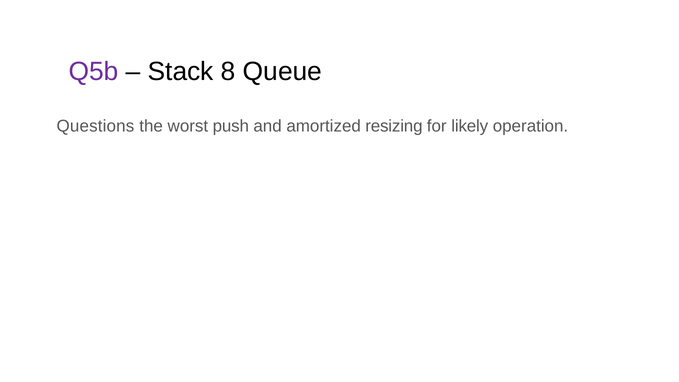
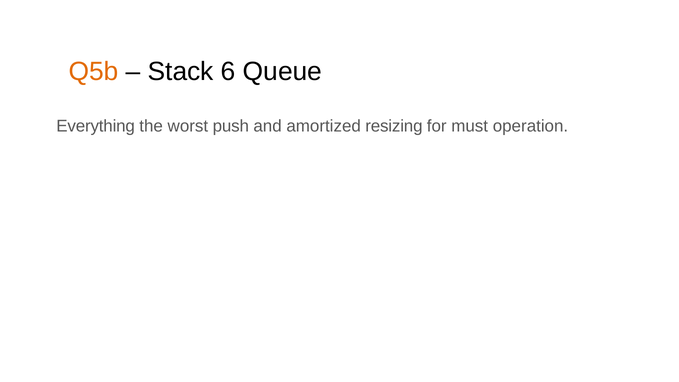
Q5b colour: purple -> orange
8: 8 -> 6
Questions: Questions -> Everything
likely: likely -> must
